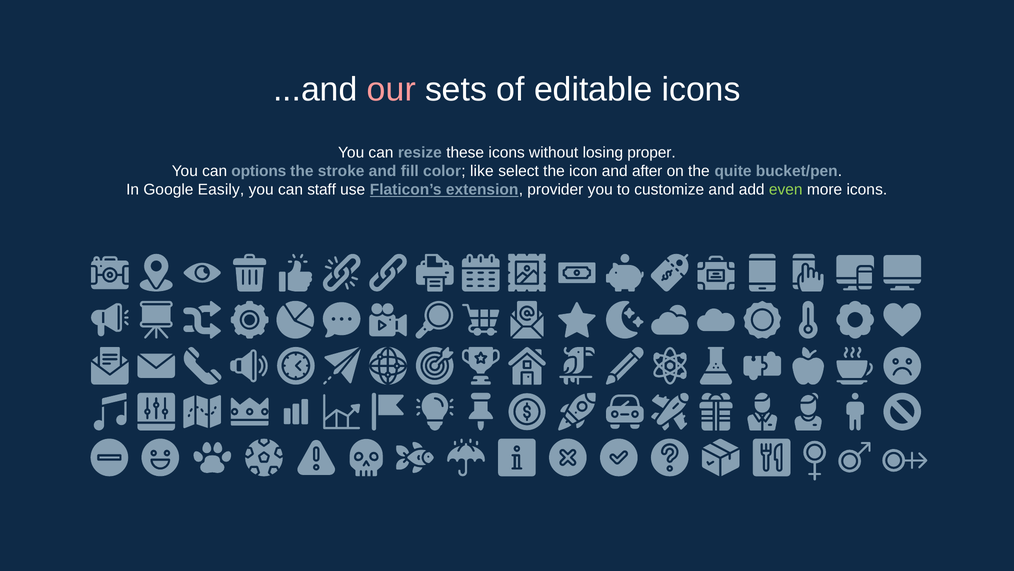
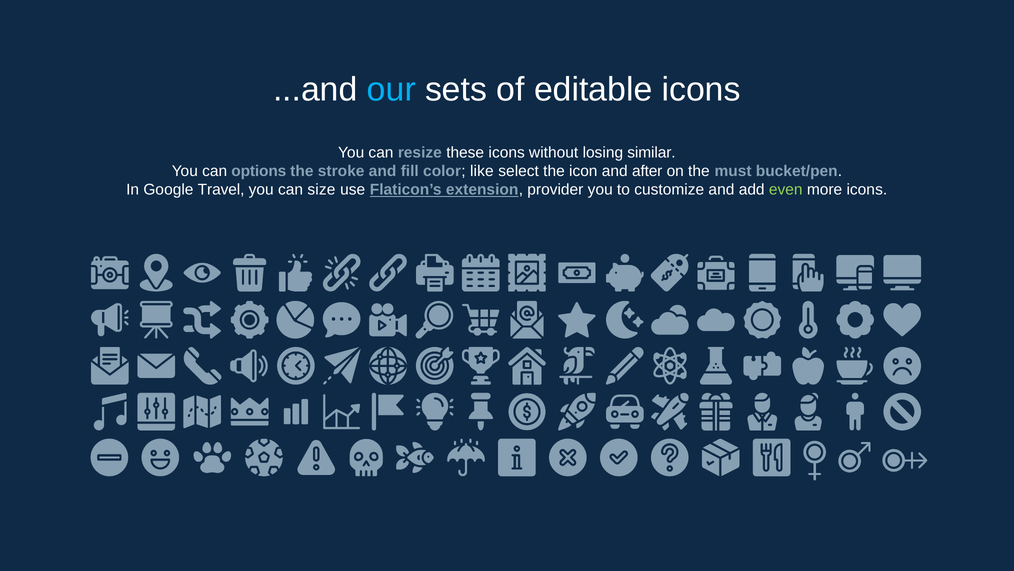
our colour: pink -> light blue
proper: proper -> similar
quite: quite -> must
Easily: Easily -> Travel
staff: staff -> size
